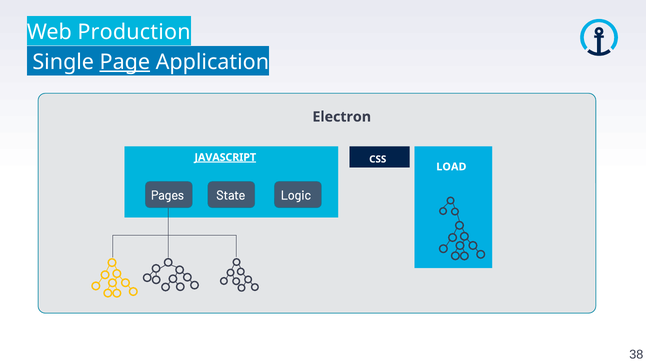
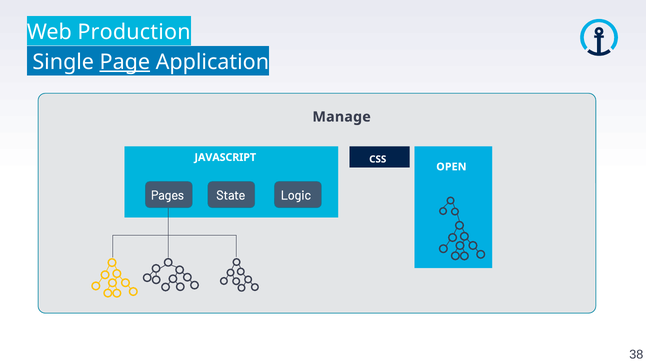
Electron: Electron -> Manage
JAVASCRIPT underline: present -> none
LOAD: LOAD -> OPEN
